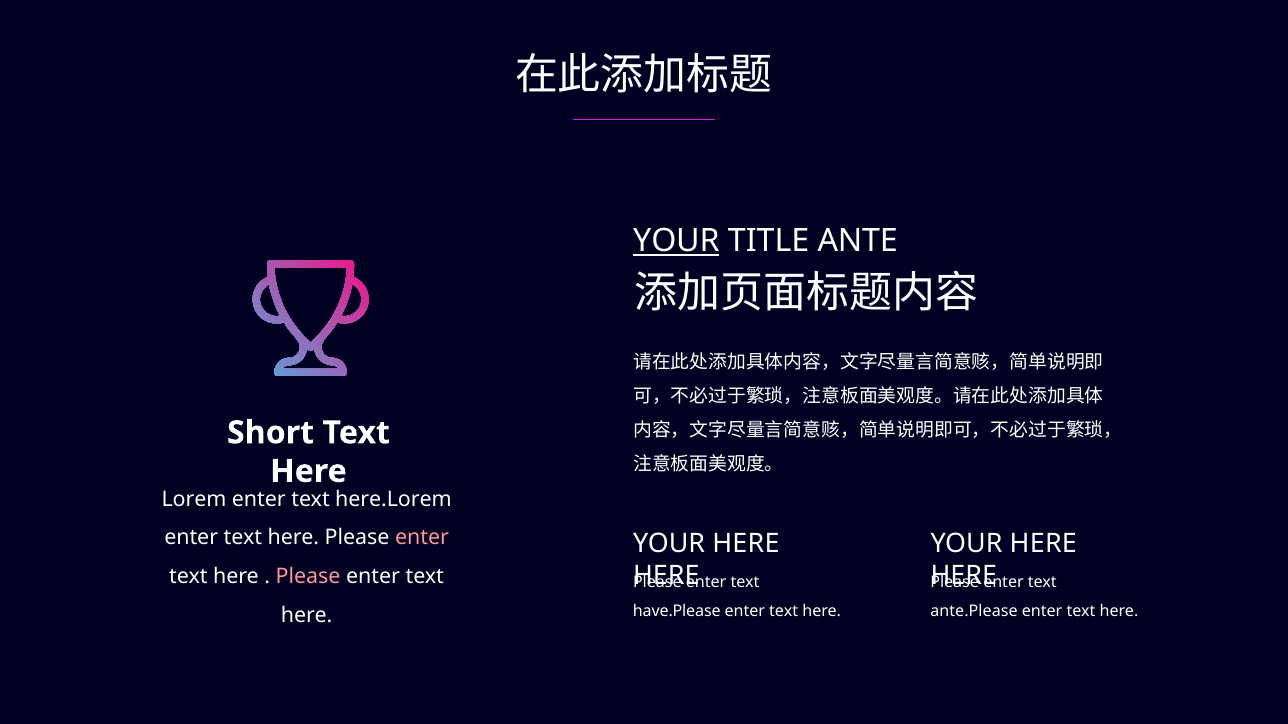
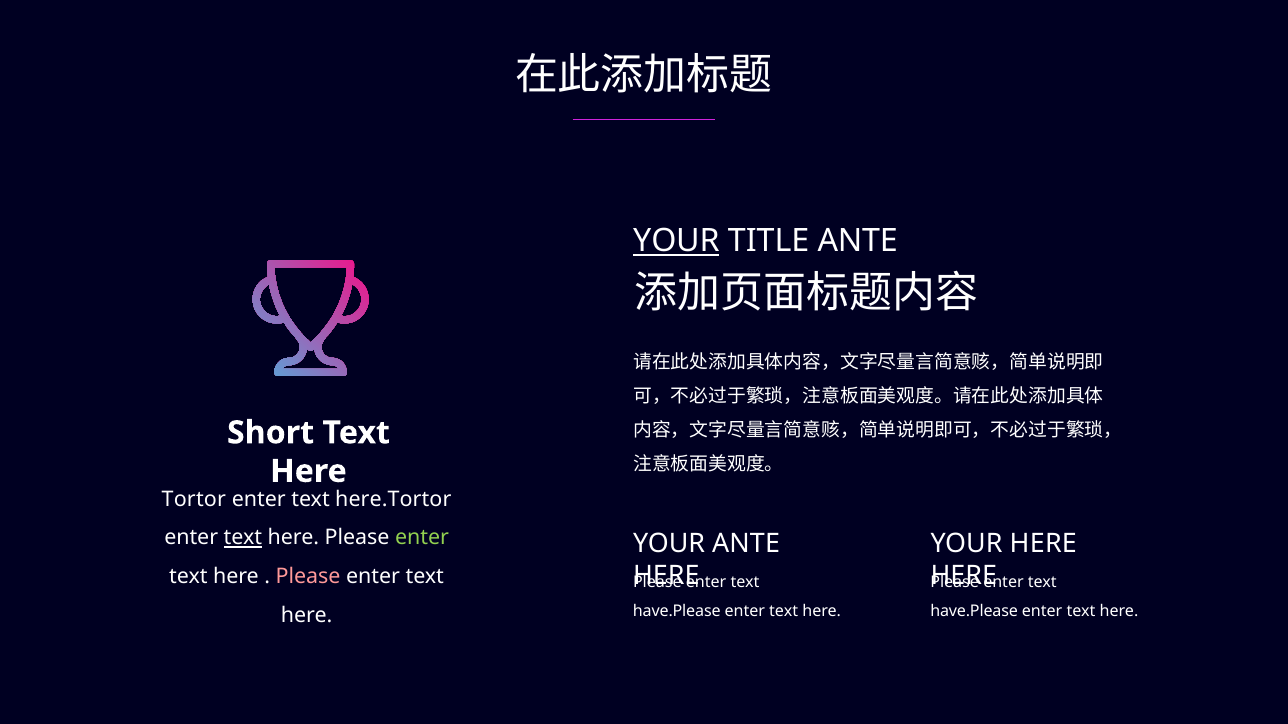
Lorem: Lorem -> Tortor
here.Lorem: here.Lorem -> here.Tortor
text at (243, 538) underline: none -> present
enter at (422, 538) colour: pink -> light green
HERE at (746, 544): HERE -> ANTE
ante.Please at (974, 611): ante.Please -> have.Please
